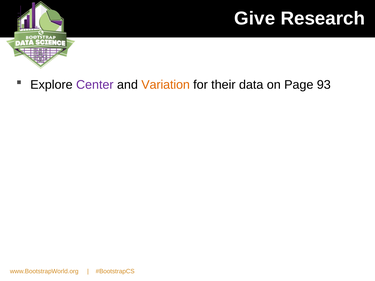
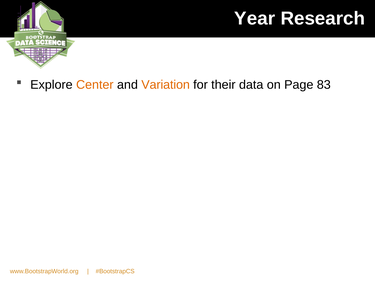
Give: Give -> Year
Center colour: purple -> orange
93: 93 -> 83
